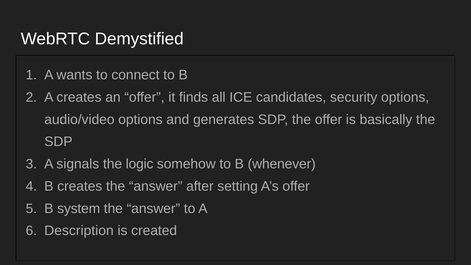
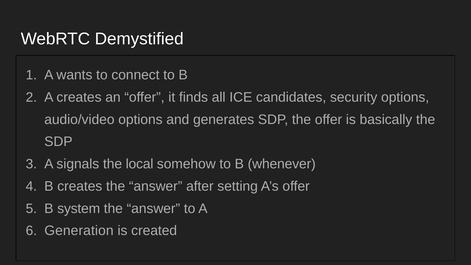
logic: logic -> local
Description: Description -> Generation
